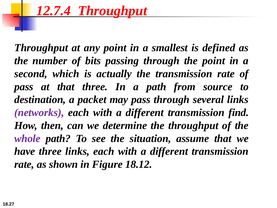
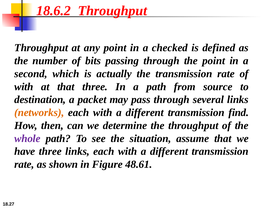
12.7.4: 12.7.4 -> 18.6.2
smallest: smallest -> checked
pass at (24, 87): pass -> with
networks colour: purple -> orange
18.12: 18.12 -> 48.61
